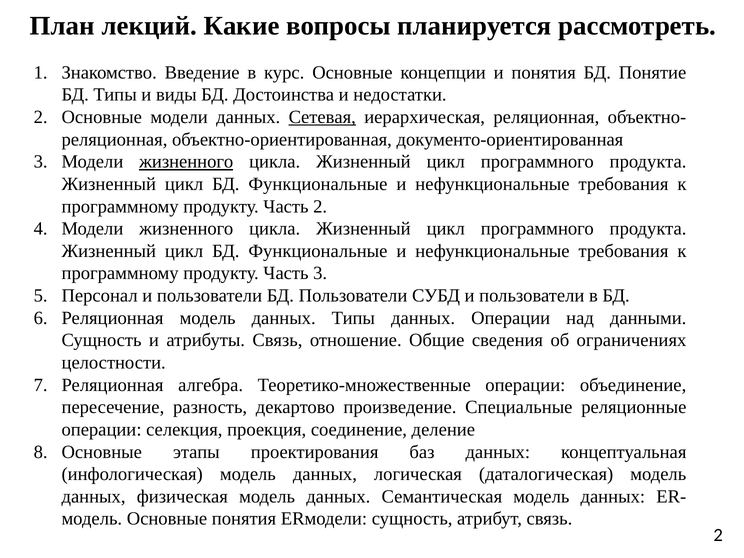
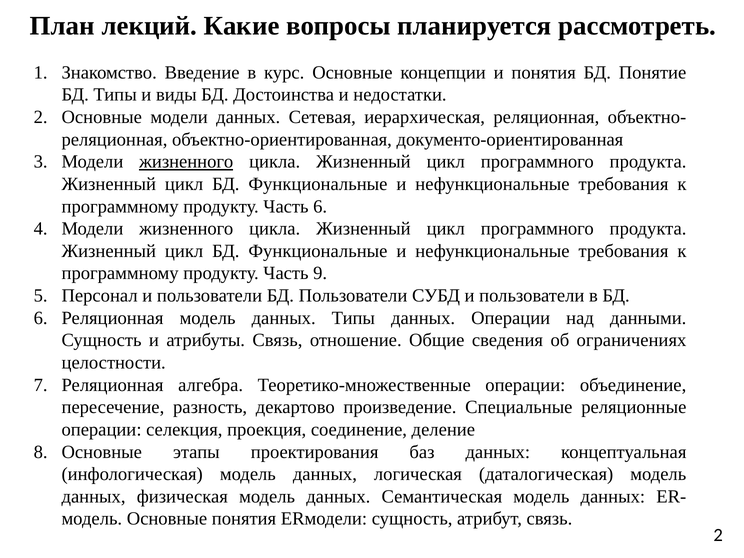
Сетевая underline: present -> none
Часть 2: 2 -> 6
Часть 3: 3 -> 9
